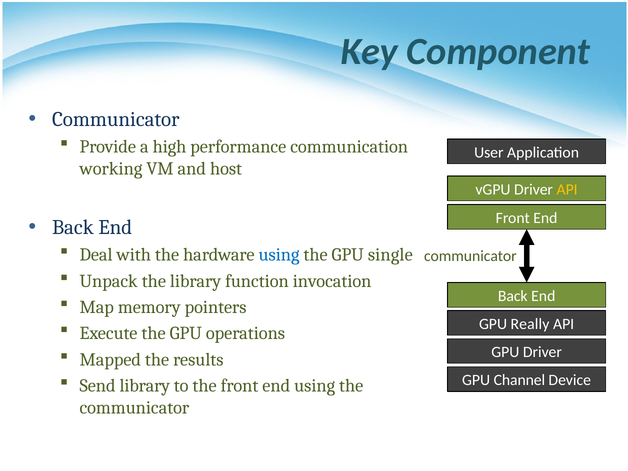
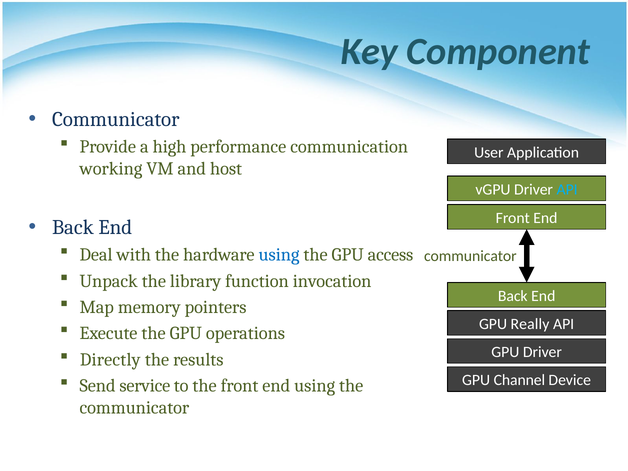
API at (567, 189) colour: yellow -> light blue
single: single -> access
Mapped: Mapped -> Directly
Send library: library -> service
